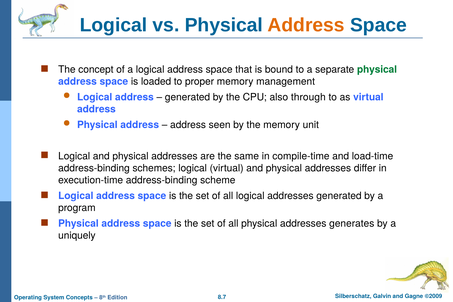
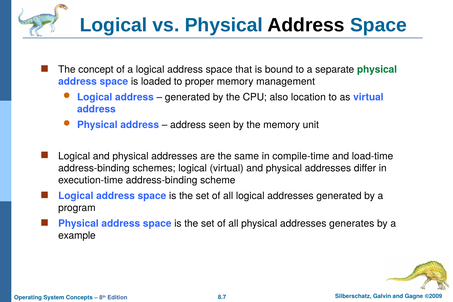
Address at (306, 25) colour: orange -> black
through: through -> location
uniquely: uniquely -> example
